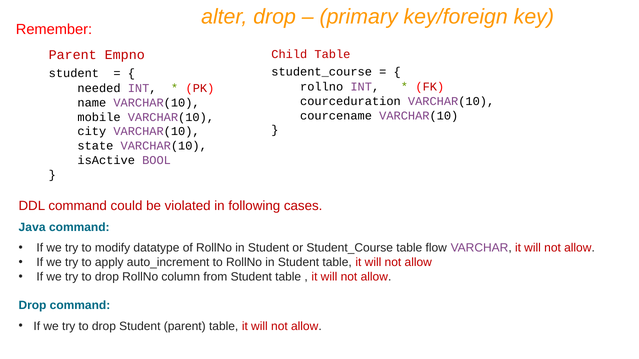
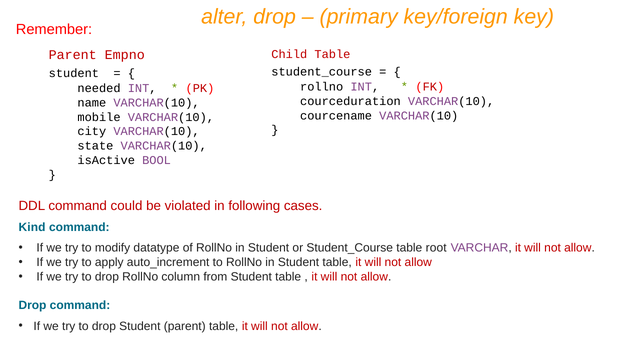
Java: Java -> Kind
flow: flow -> root
